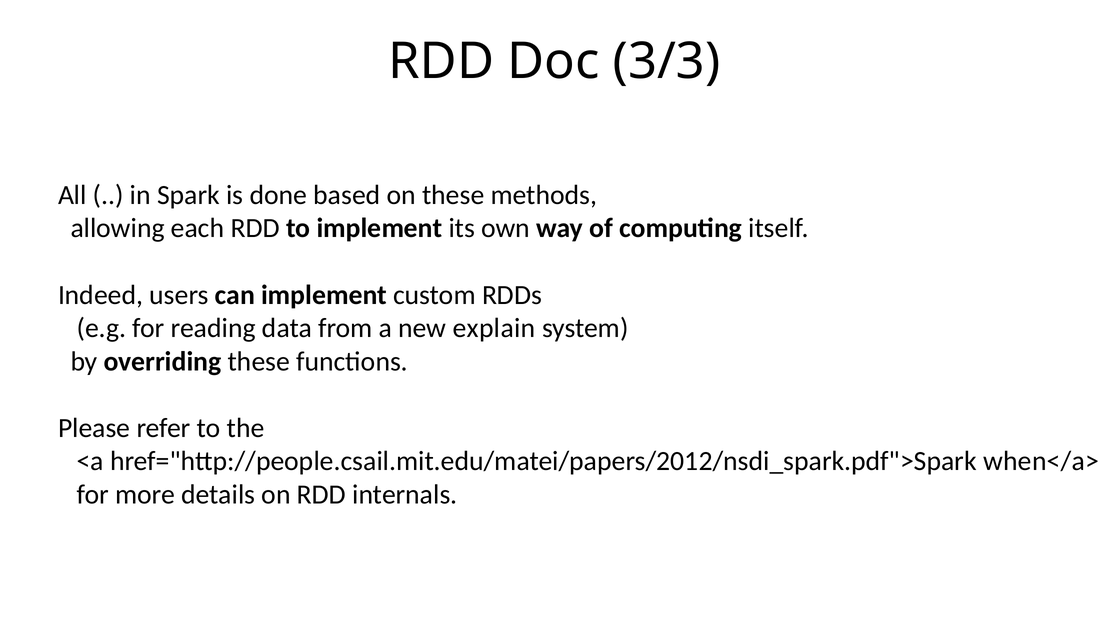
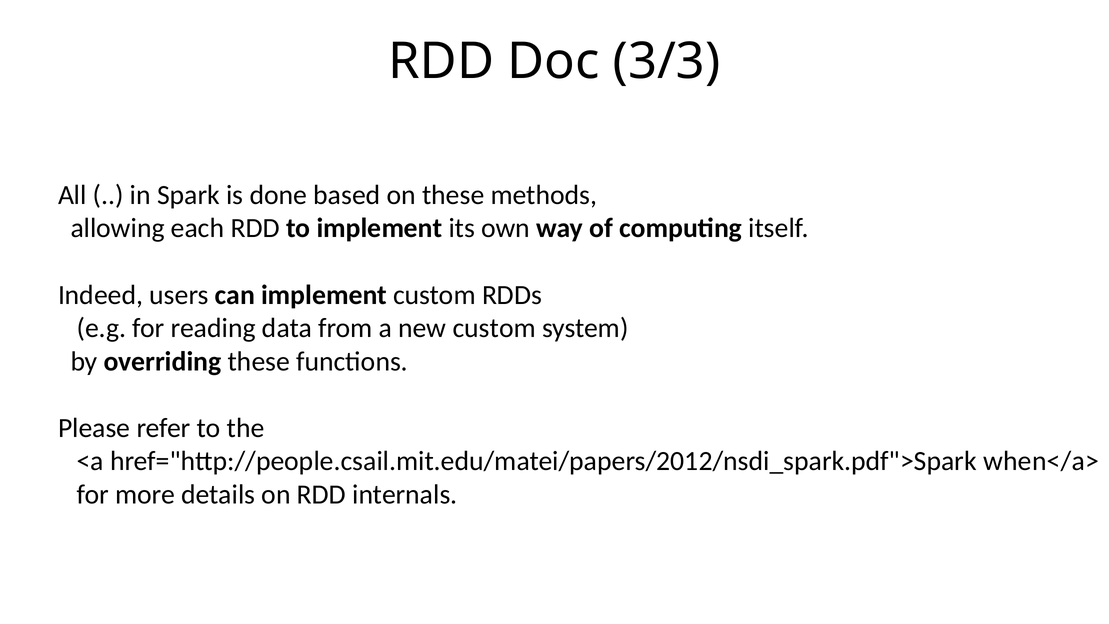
new explain: explain -> custom
